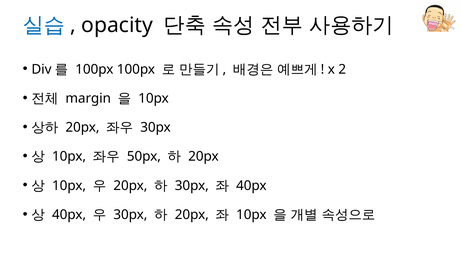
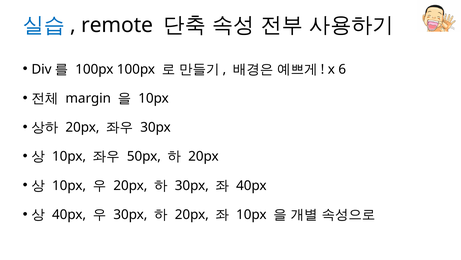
opacity: opacity -> remote
2: 2 -> 6
